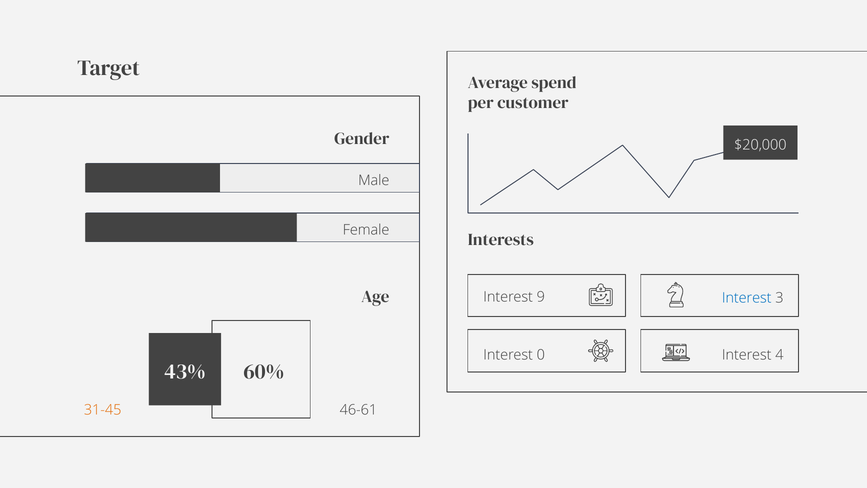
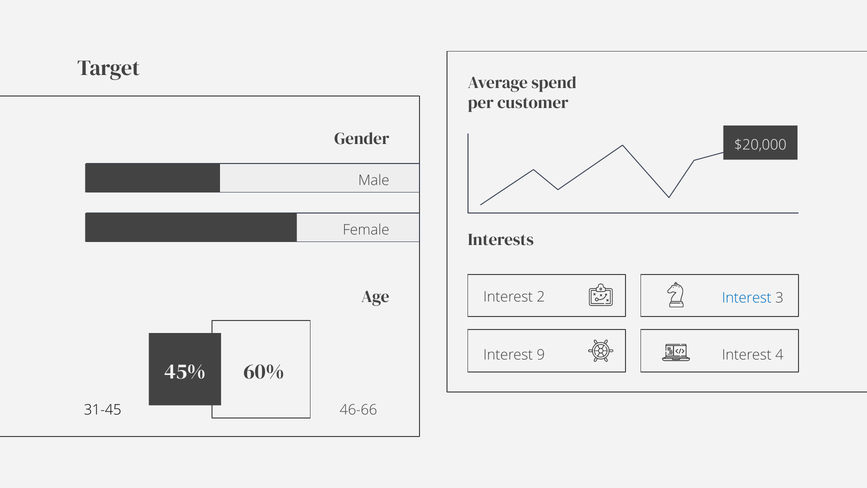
9: 9 -> 2
0: 0 -> 9
43%: 43% -> 45%
31-45 colour: orange -> black
46-61: 46-61 -> 46-66
